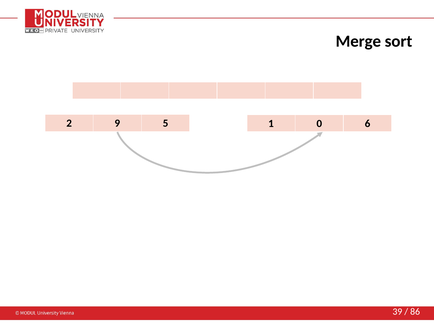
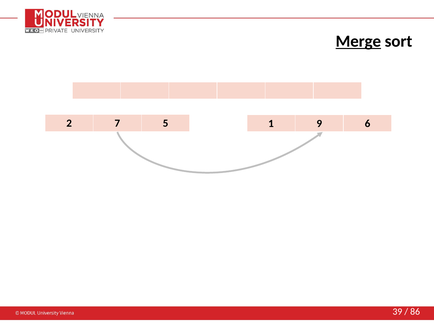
Merge underline: none -> present
9: 9 -> 7
0: 0 -> 9
